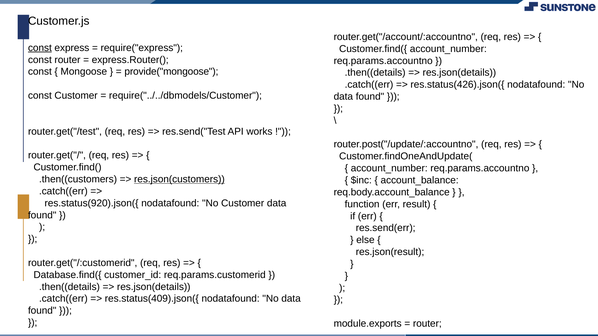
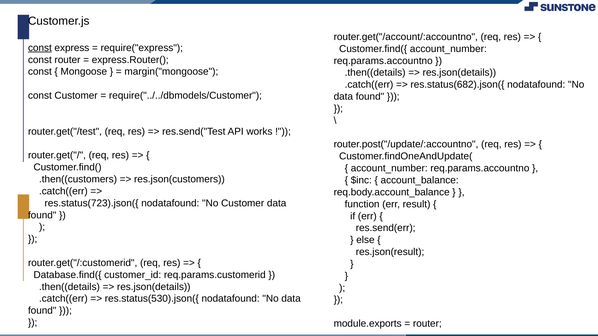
provide("mongoose: provide("mongoose -> margin("mongoose
res.status(426).json({: res.status(426).json({ -> res.status(682).json({
res.json(customers underline: present -> none
res.status(920).json({: res.status(920).json({ -> res.status(723).json({
res.status(409).json({: res.status(409).json({ -> res.status(530).json({
